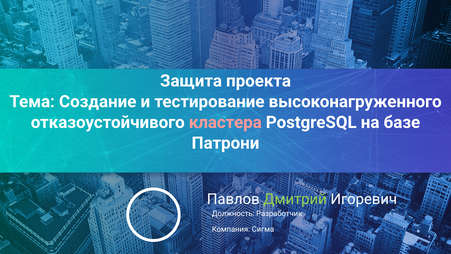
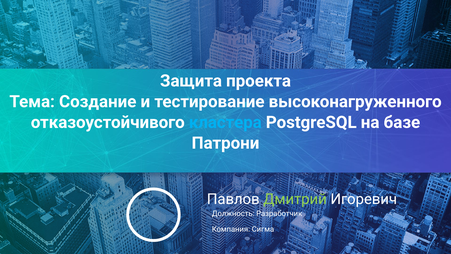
кластера colour: pink -> light blue
